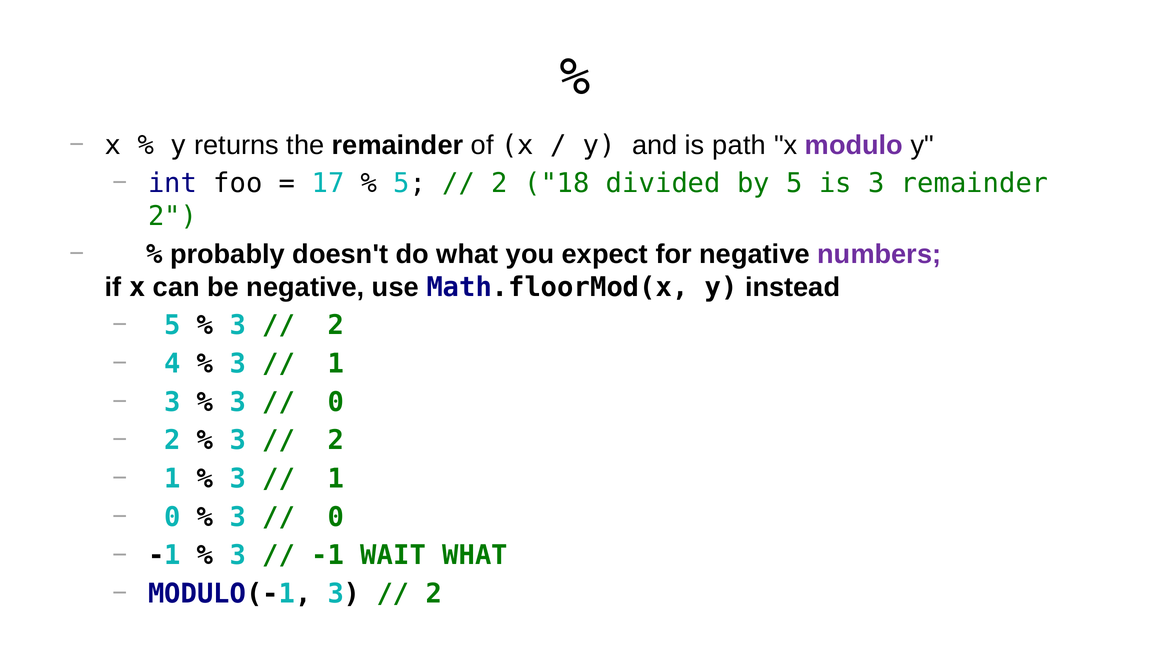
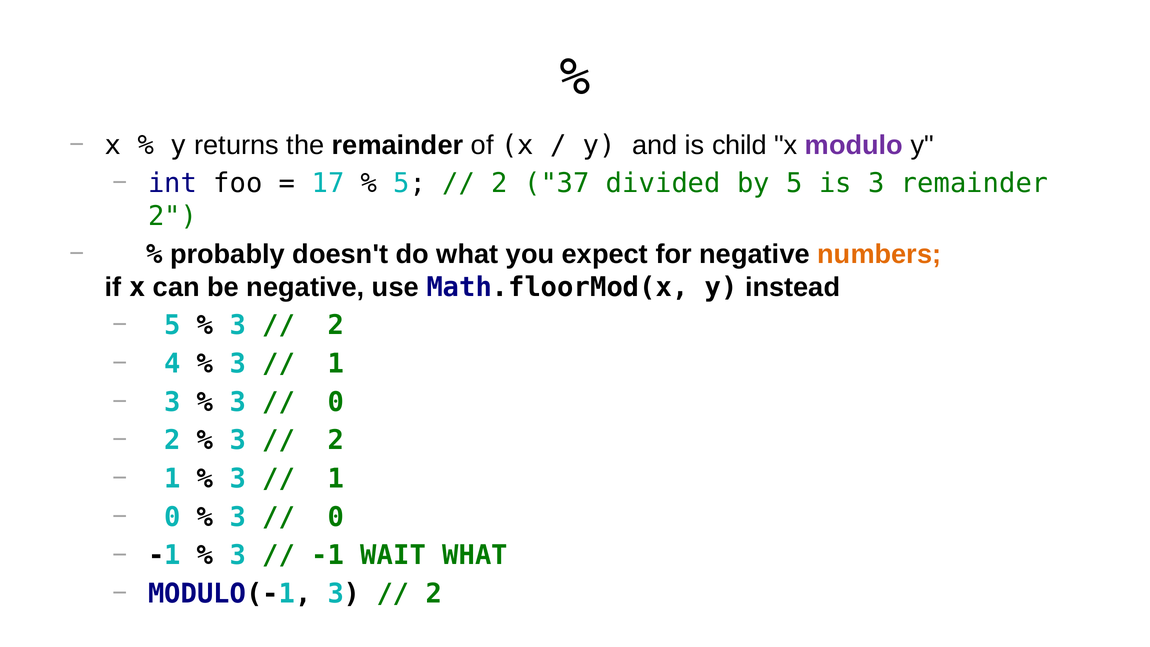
path: path -> child
18: 18 -> 37
numbers colour: purple -> orange
